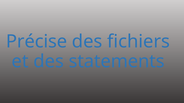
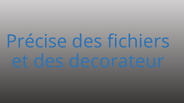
statements: statements -> decorateur
